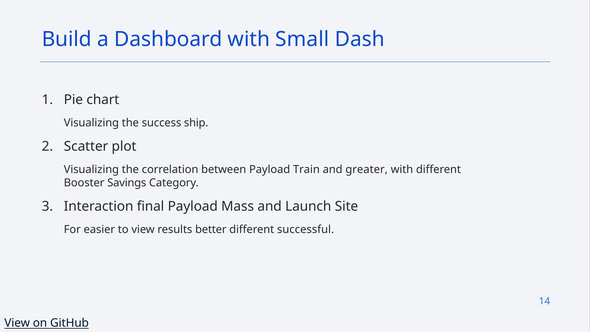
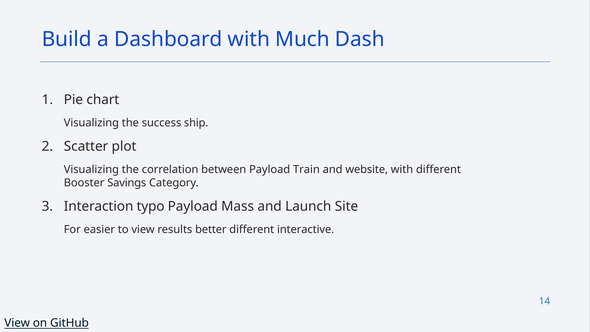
Small: Small -> Much
greater: greater -> website
final: final -> typo
successful: successful -> interactive
